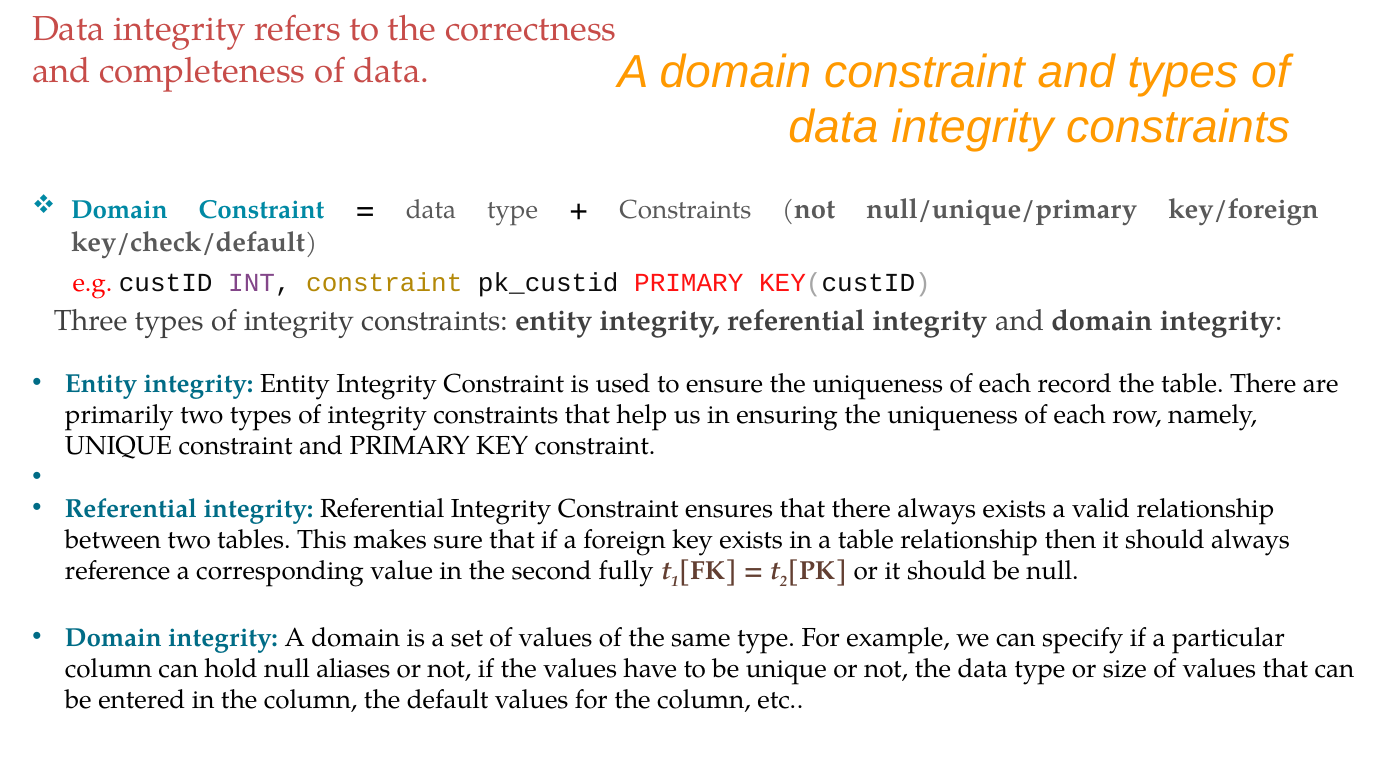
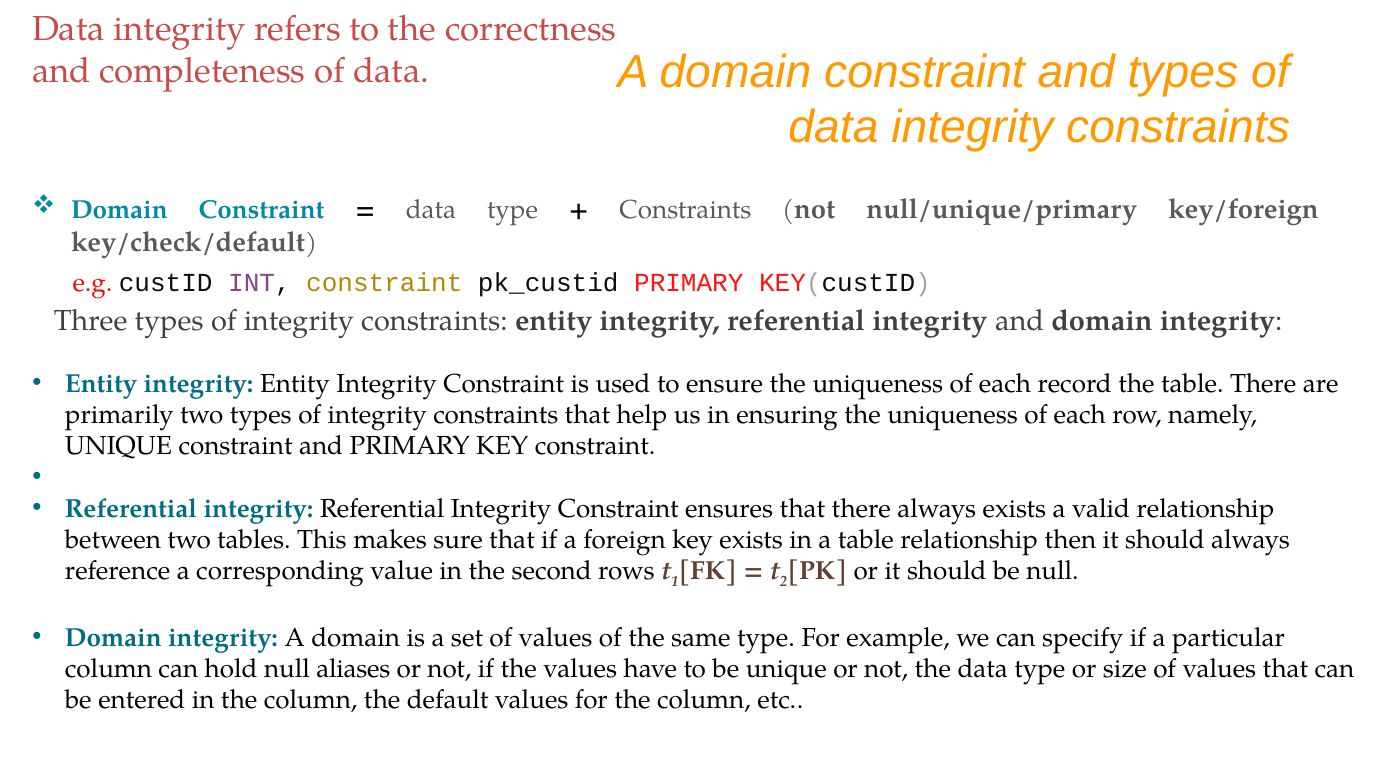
fully: fully -> rows
